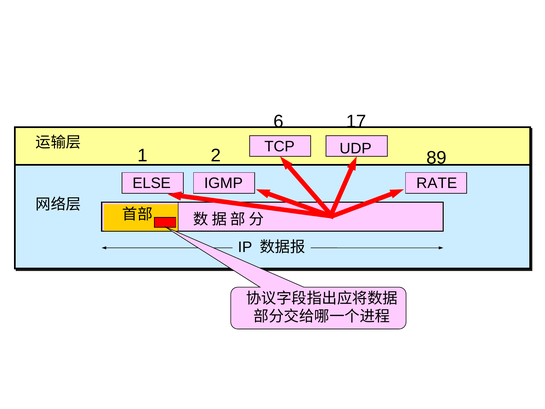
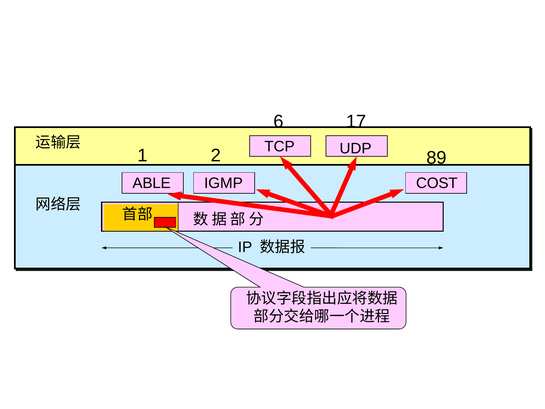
ELSE: ELSE -> ABLE
RATE: RATE -> COST
